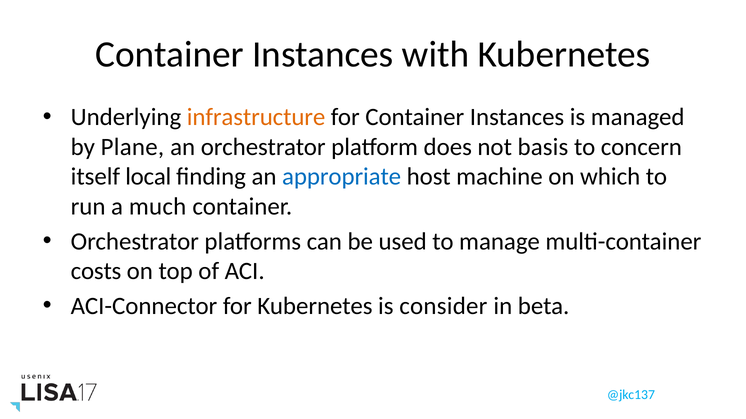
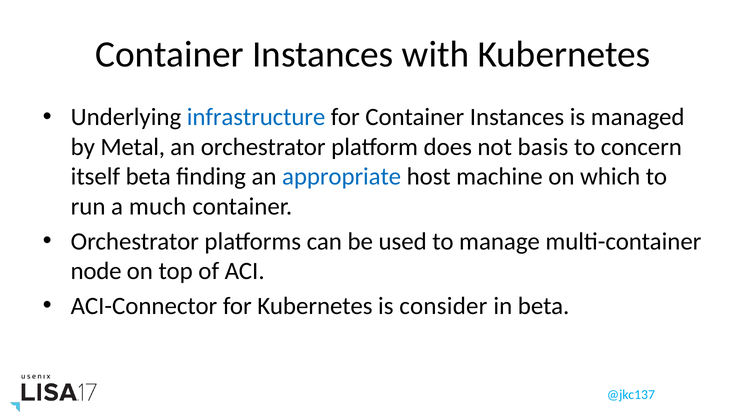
infrastructure colour: orange -> blue
Plane: Plane -> Metal
itself local: local -> beta
costs: costs -> node
